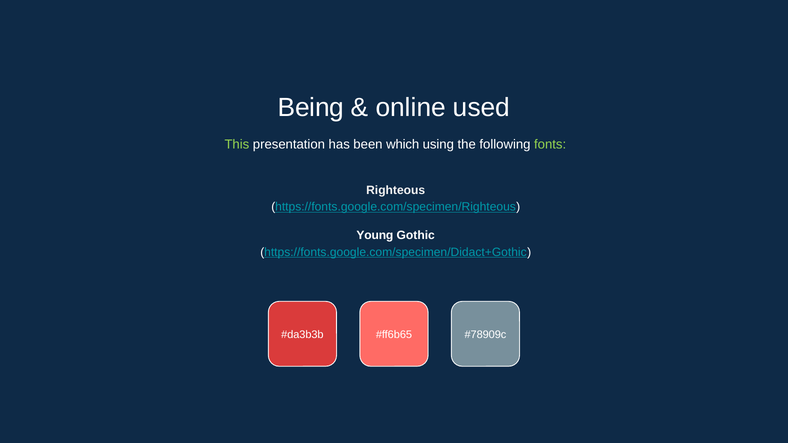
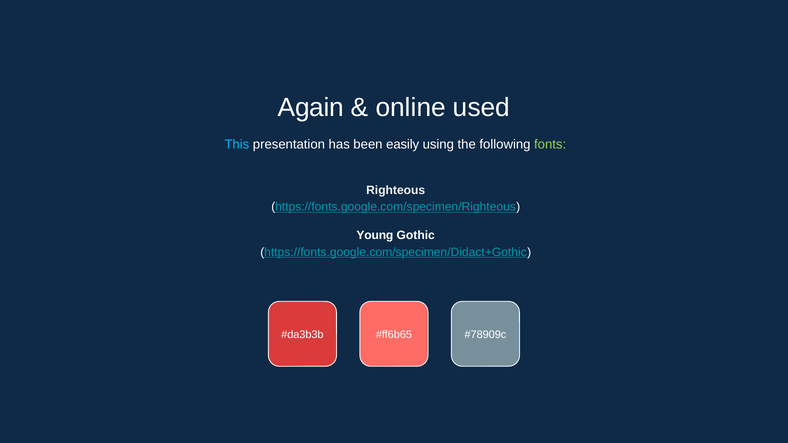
Being: Being -> Again
This colour: light green -> light blue
which: which -> easily
